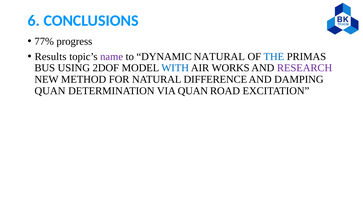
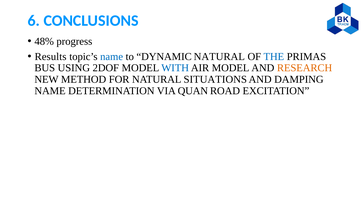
77%: 77% -> 48%
name at (112, 57) colour: purple -> blue
AIR WORKS: WORKS -> MODEL
RESEARCH colour: purple -> orange
DIFFERENCE: DIFFERENCE -> SITUATIONS
QUAN at (50, 91): QUAN -> NAME
